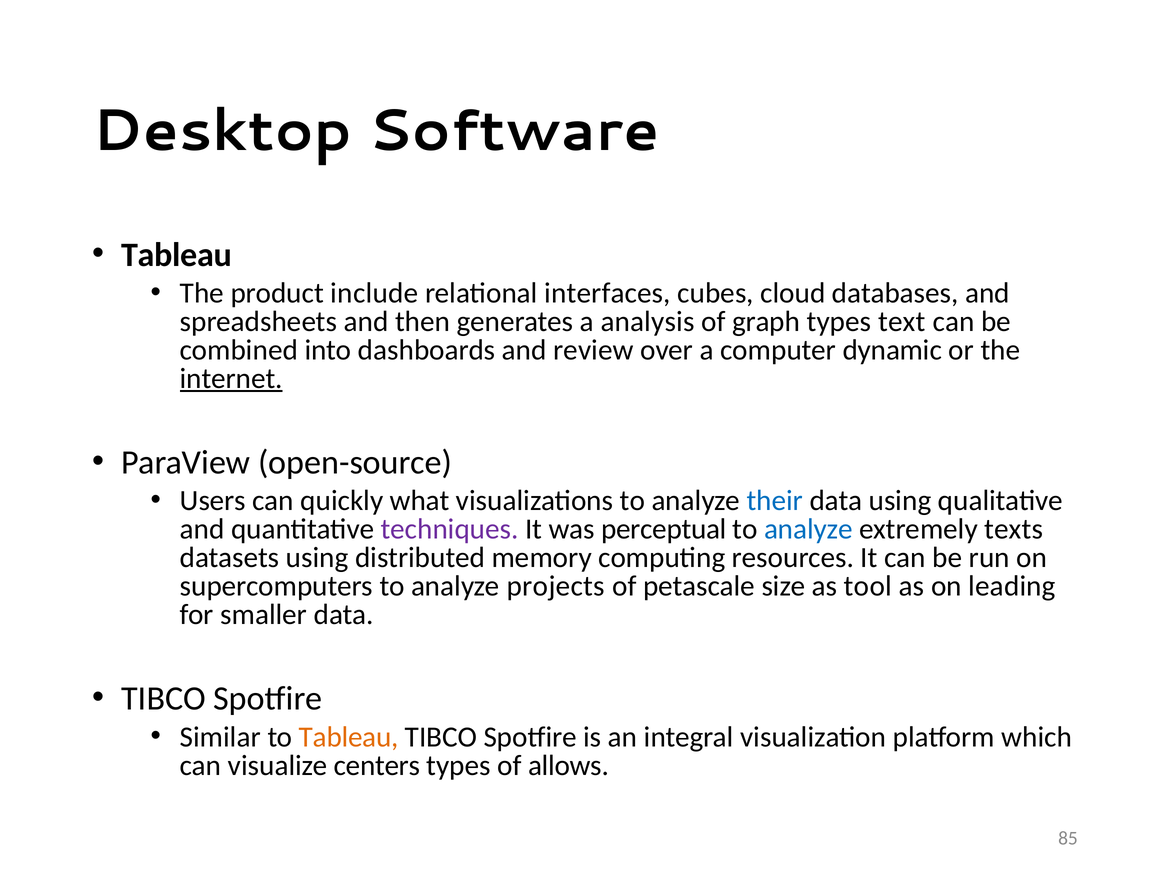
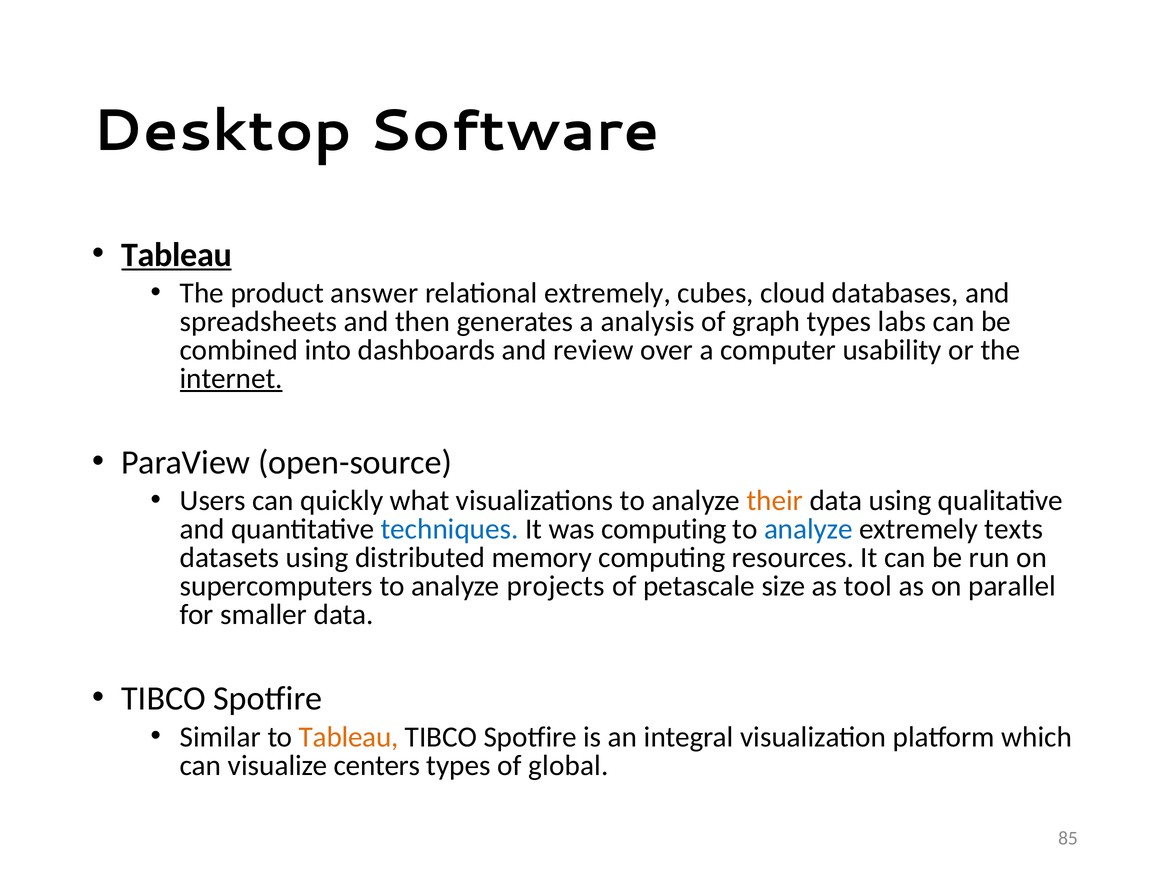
Tableau at (177, 255) underline: none -> present
include: include -> answer
relational interfaces: interfaces -> extremely
text: text -> labs
dynamic: dynamic -> usability
their colour: blue -> orange
techniques colour: purple -> blue
was perceptual: perceptual -> computing
leading: leading -> parallel
allows: allows -> global
